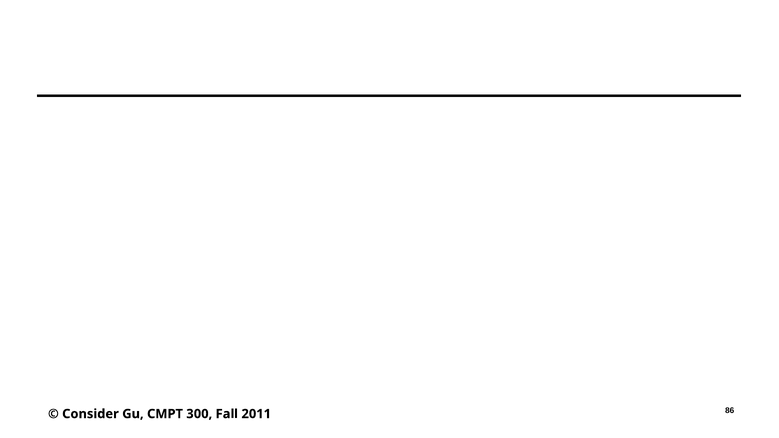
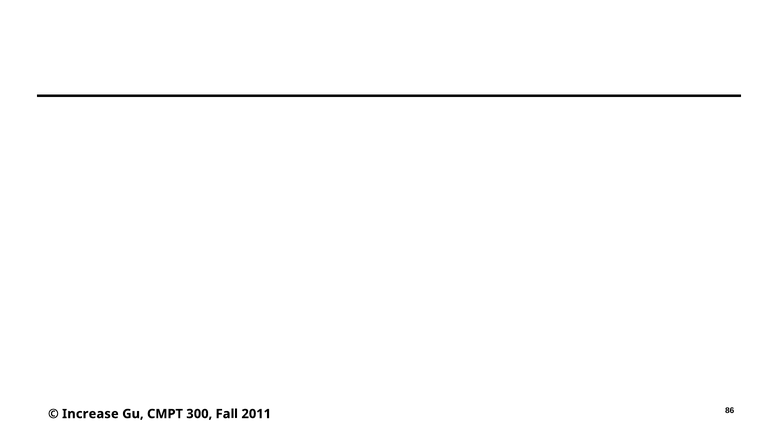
Consider: Consider -> Increase
